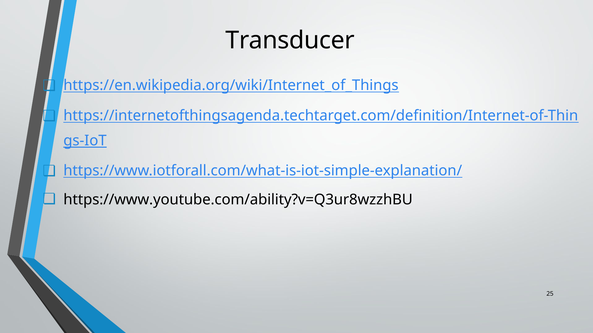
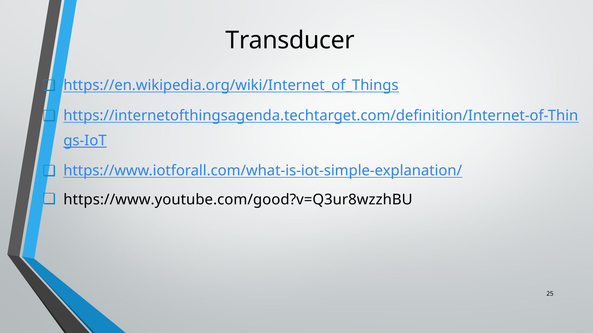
https://www.youtube.com/ability?v=Q3ur8wzzhBU: https://www.youtube.com/ability?v=Q3ur8wzzhBU -> https://www.youtube.com/good?v=Q3ur8wzzhBU
